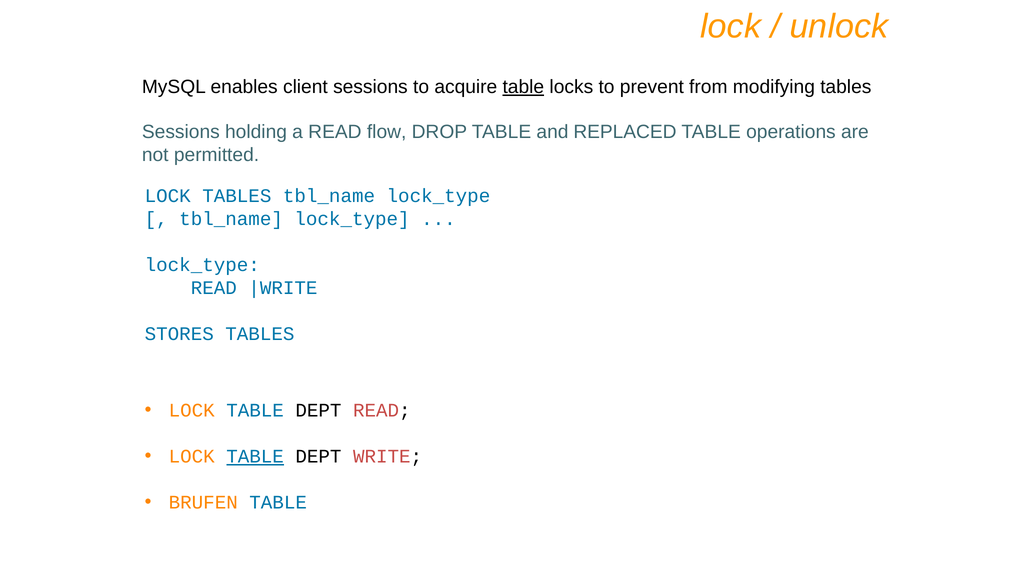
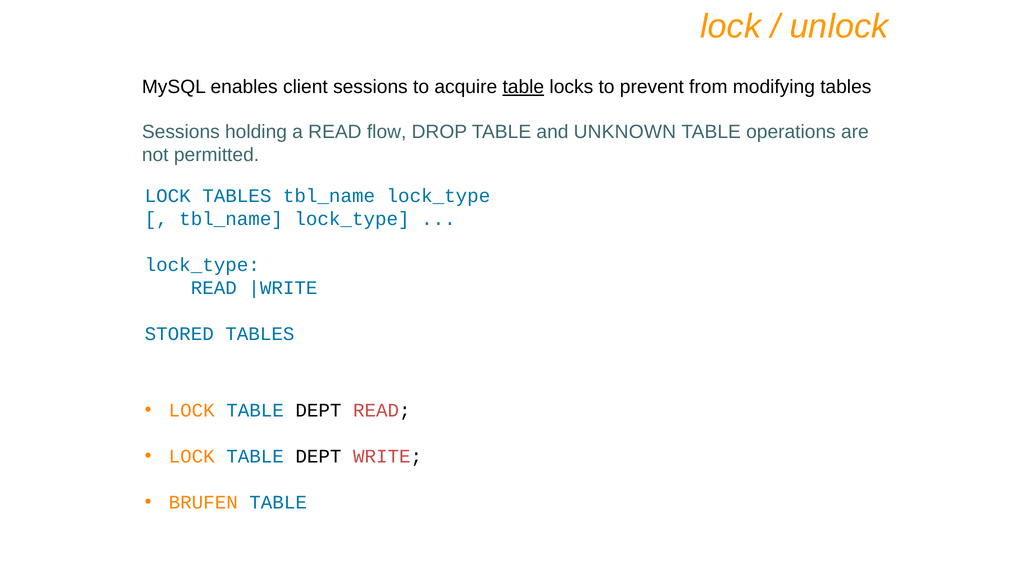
REPLACED: REPLACED -> UNKNOWN
STORES: STORES -> STORED
TABLE at (255, 456) underline: present -> none
